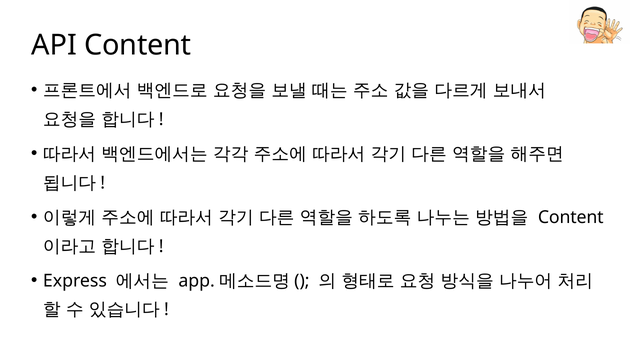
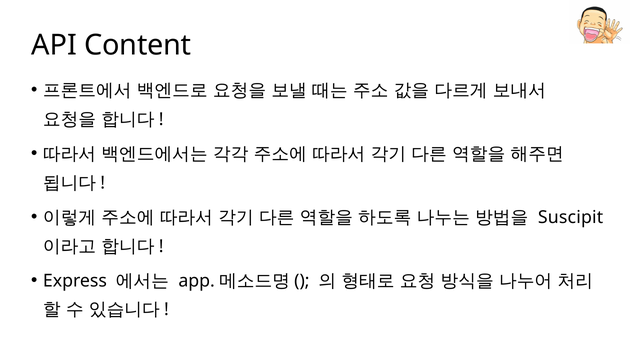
Content at (571, 217): Content -> Suscipit
